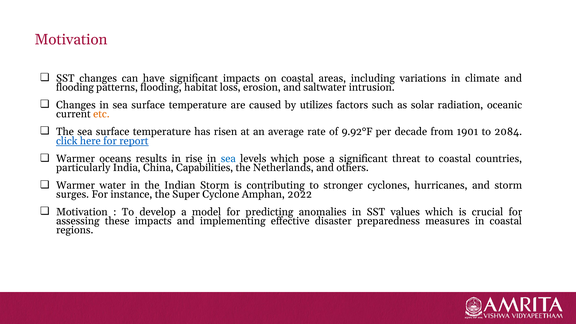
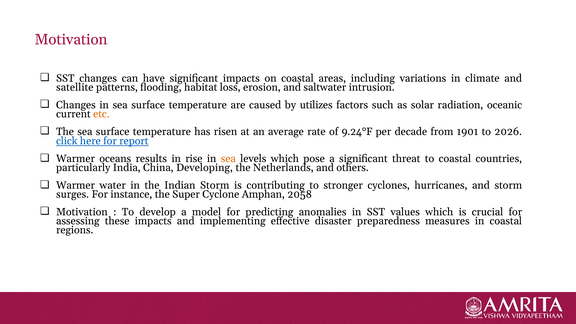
flooding at (75, 87): flooding -> satellite
9.92°F: 9.92°F -> 9.24°F
2084: 2084 -> 2026
sea at (228, 159) colour: blue -> orange
Capabilities: Capabilities -> Developing
2022: 2022 -> 2058
